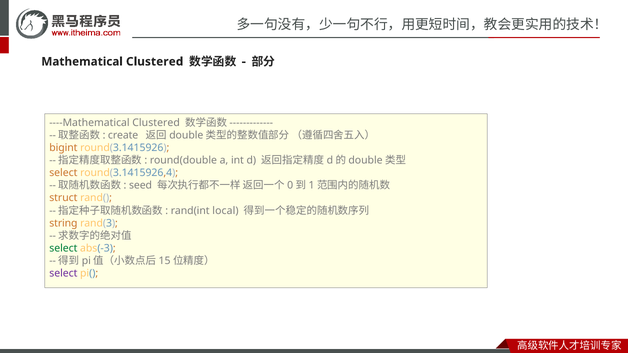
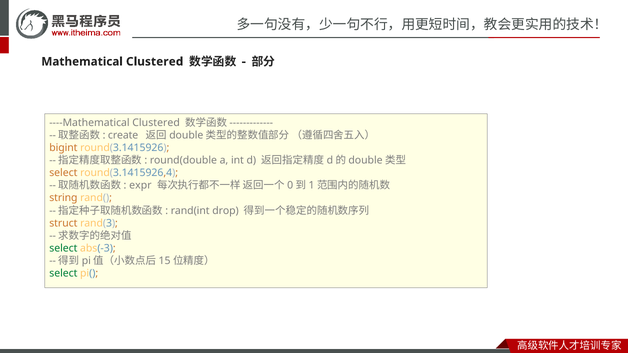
seed: seed -> expr
struct: struct -> string
local: local -> drop
string: string -> struct
select at (63, 274) colour: purple -> green
